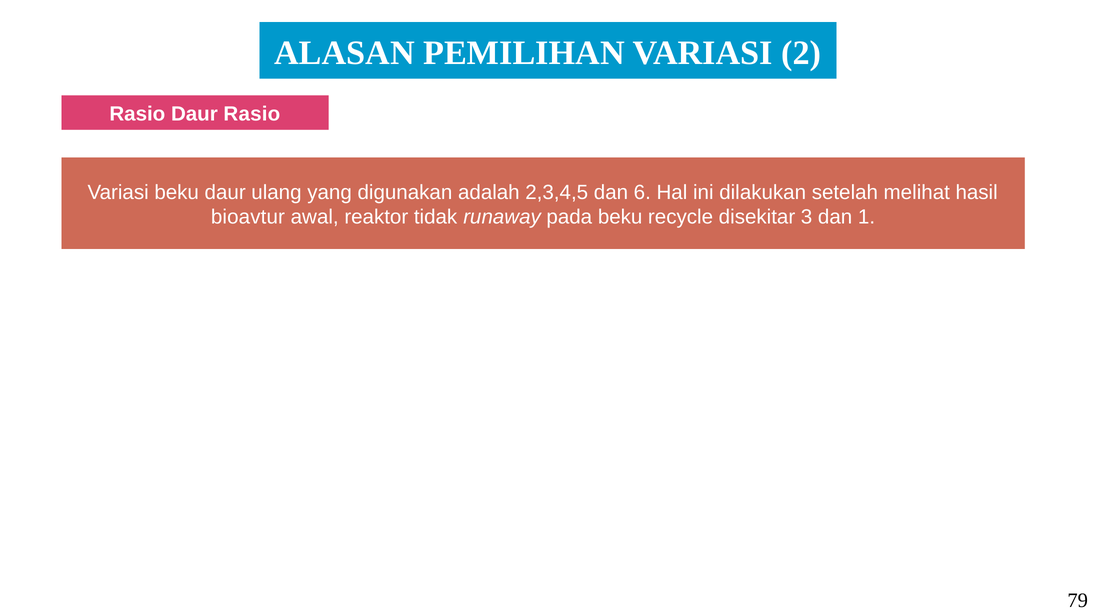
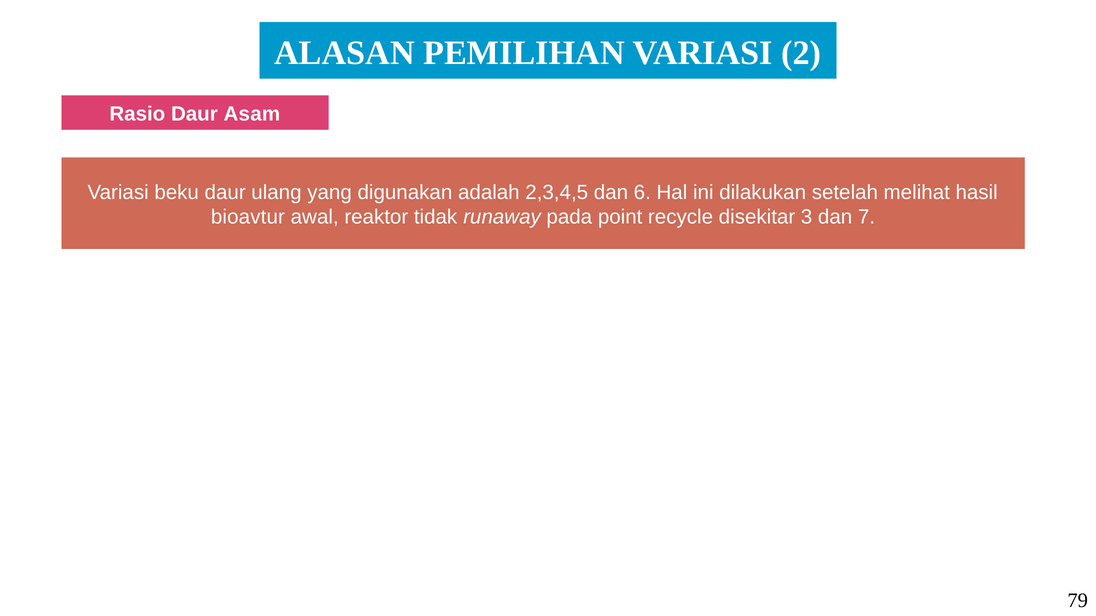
Daur Rasio: Rasio -> Asam
pada beku: beku -> point
1: 1 -> 7
